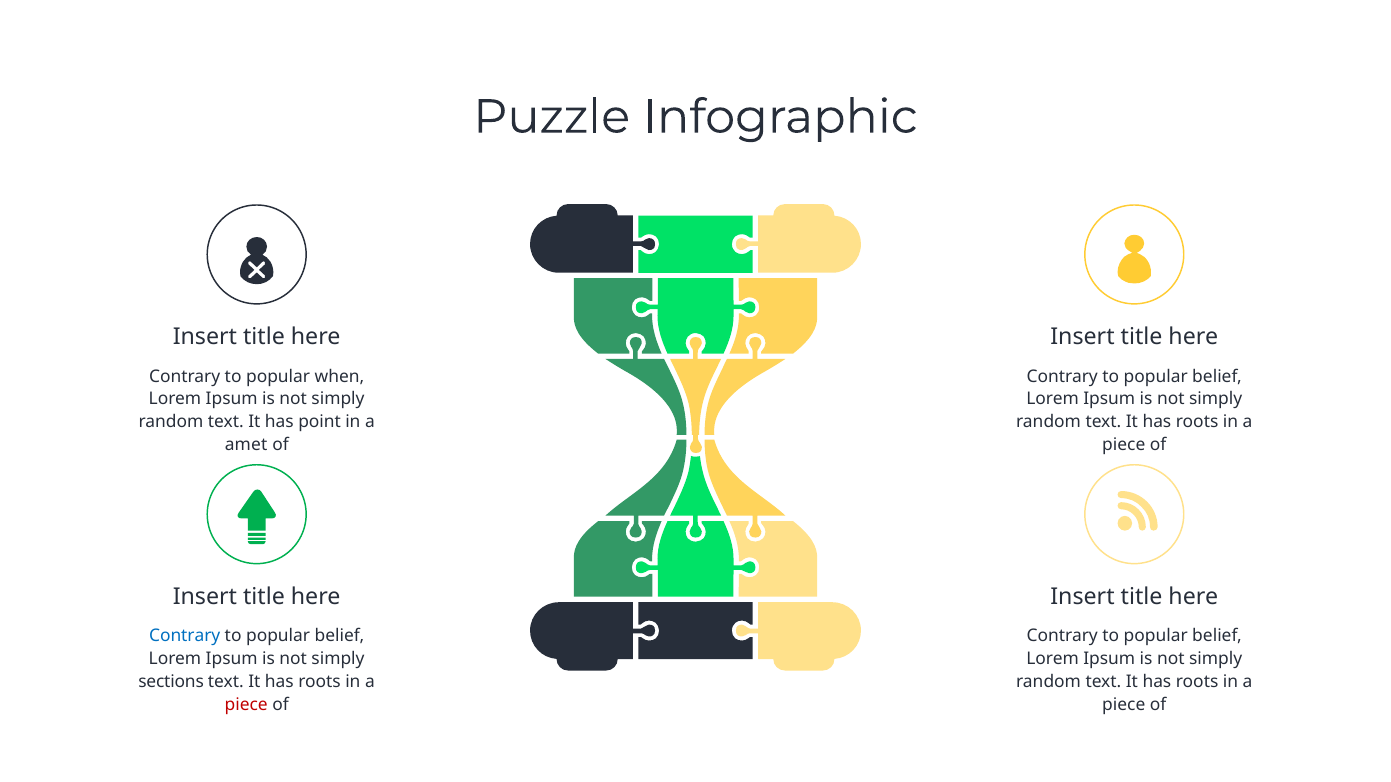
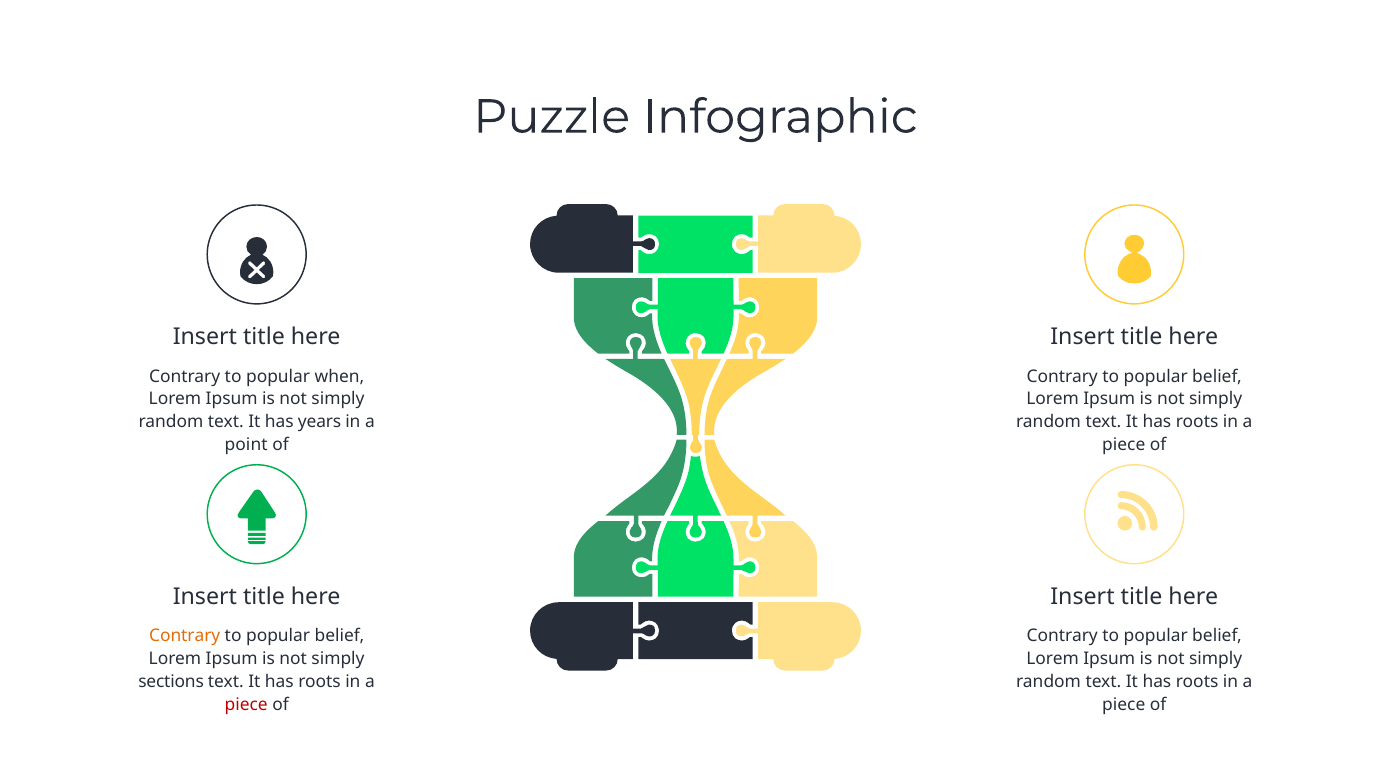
point: point -> years
amet: amet -> point
Contrary at (185, 636) colour: blue -> orange
